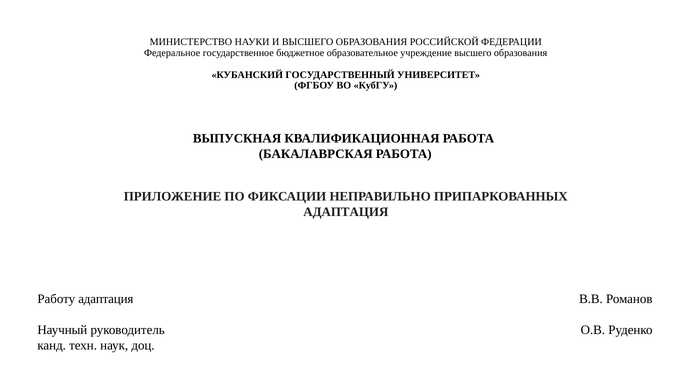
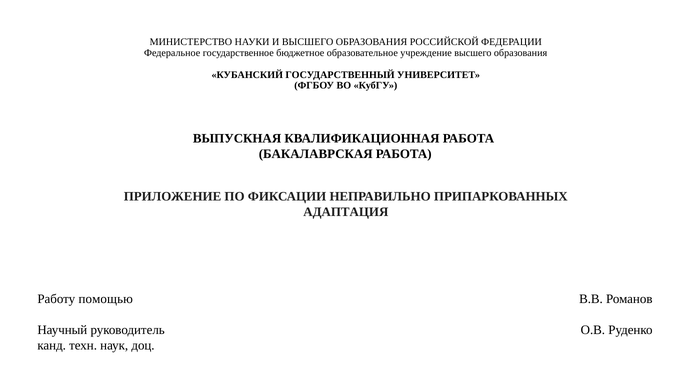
Работу адаптация: адаптация -> помощью
